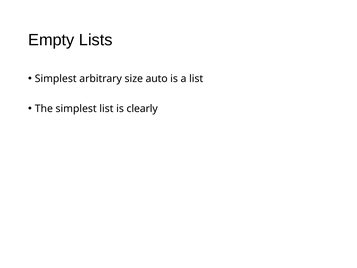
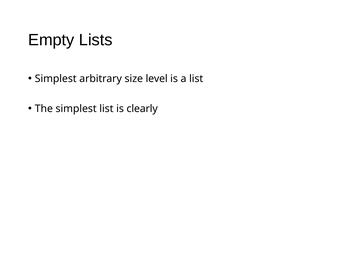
auto: auto -> level
